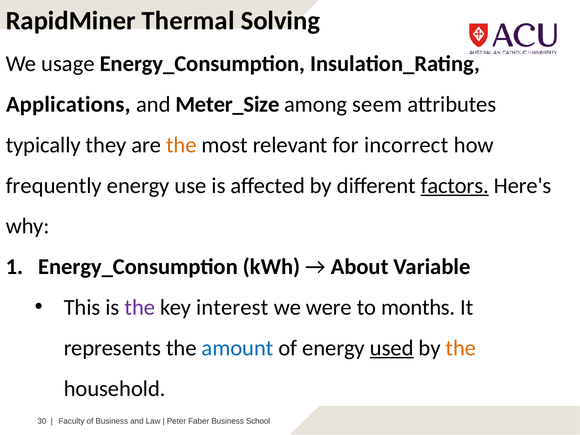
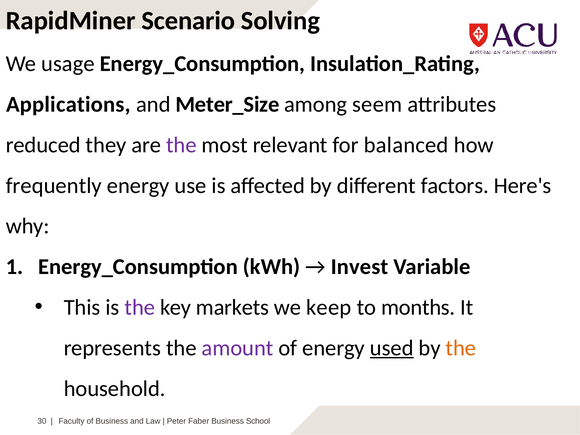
Thermal: Thermal -> Scenario
typically: typically -> reduced
the at (181, 145) colour: orange -> purple
incorrect: incorrect -> balanced
factors underline: present -> none
About: About -> Invest
interest: interest -> markets
were: were -> keep
amount colour: blue -> purple
